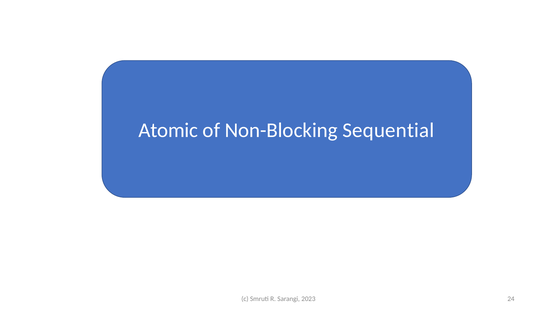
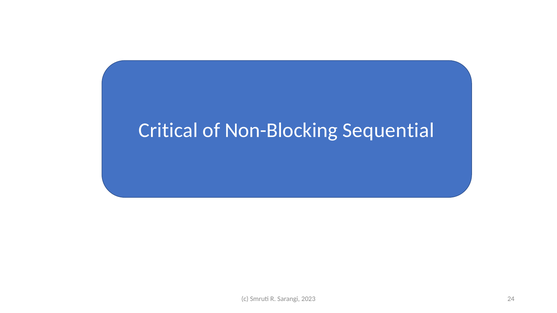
Atomic: Atomic -> Critical
